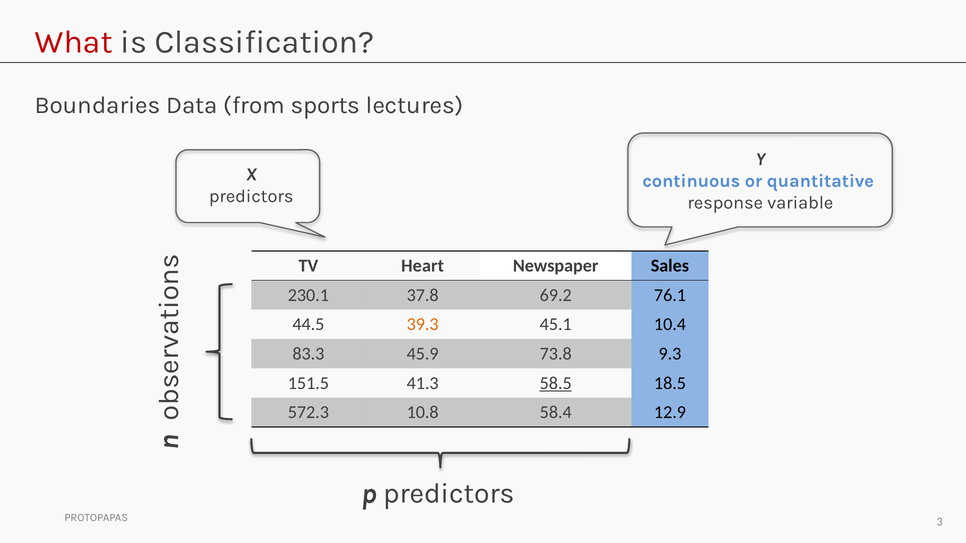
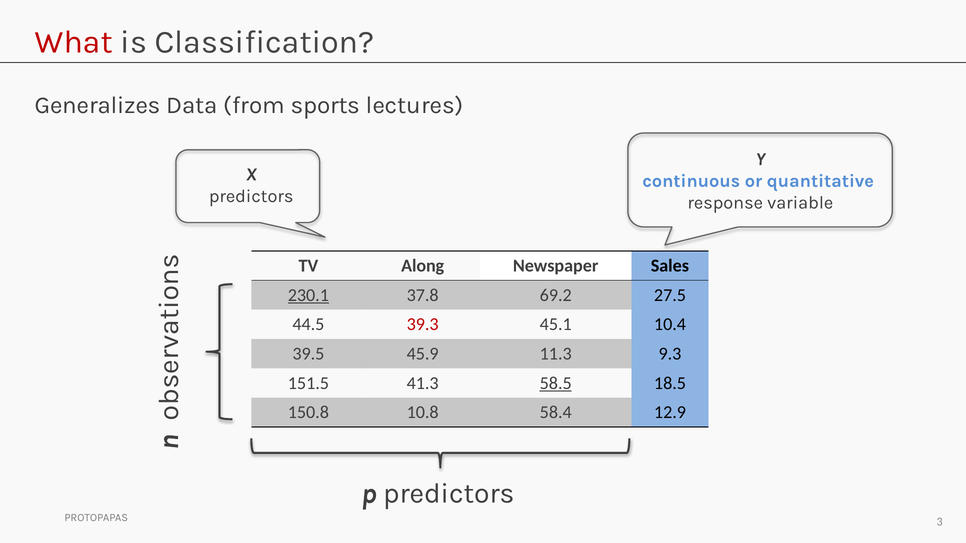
Boundaries: Boundaries -> Generalizes
Heart: Heart -> Along
230.1 underline: none -> present
76.1: 76.1 -> 27.5
39.3 colour: orange -> red
83.3: 83.3 -> 39.5
73.8: 73.8 -> 11.3
572.3: 572.3 -> 150.8
